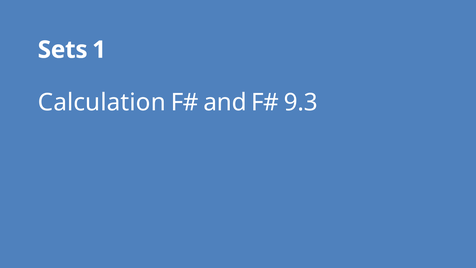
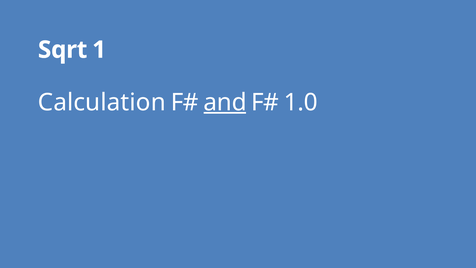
Sets: Sets -> Sqrt
and underline: none -> present
9.3: 9.3 -> 1.0
